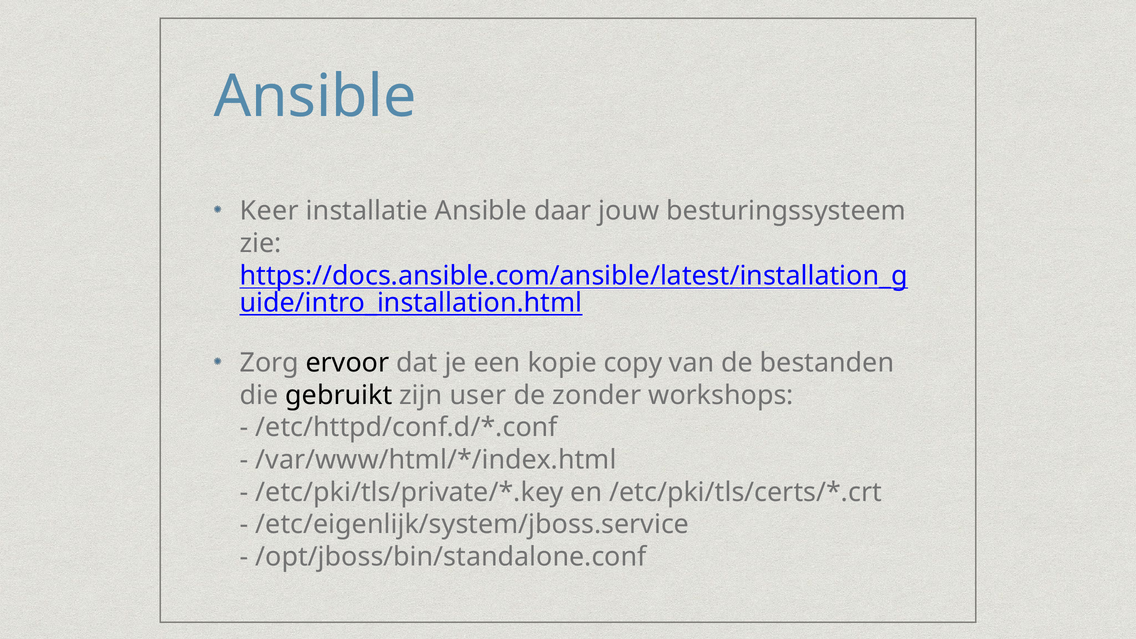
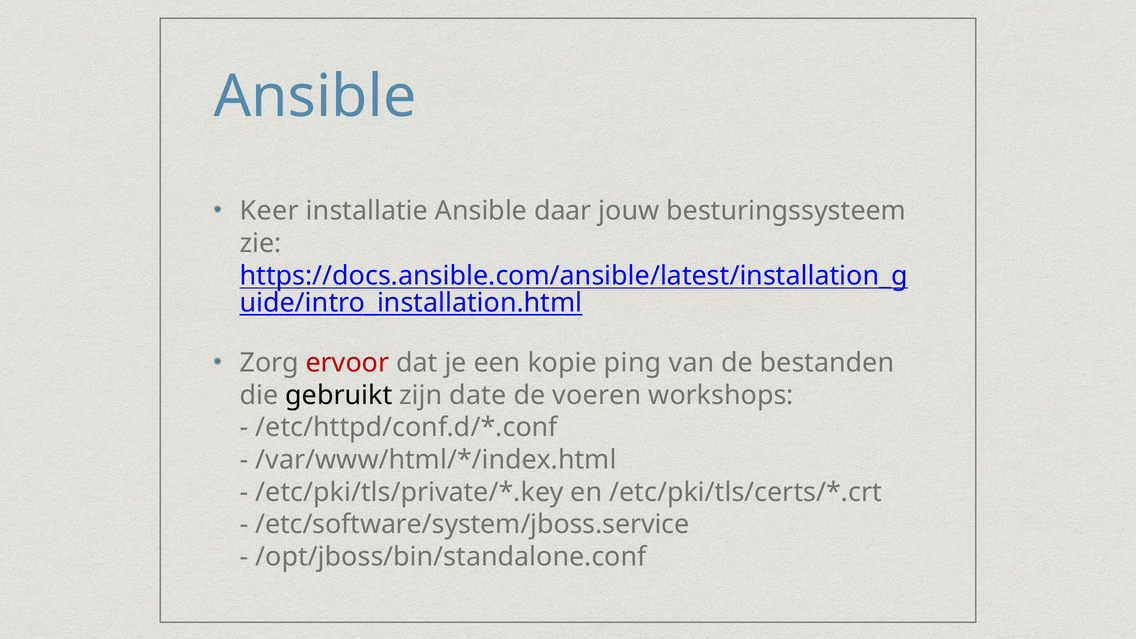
ervoor colour: black -> red
copy: copy -> ping
user: user -> date
zonder: zonder -> voeren
/etc/eigenlijk/system/jboss.service: /etc/eigenlijk/system/jboss.service -> /etc/software/system/jboss.service
